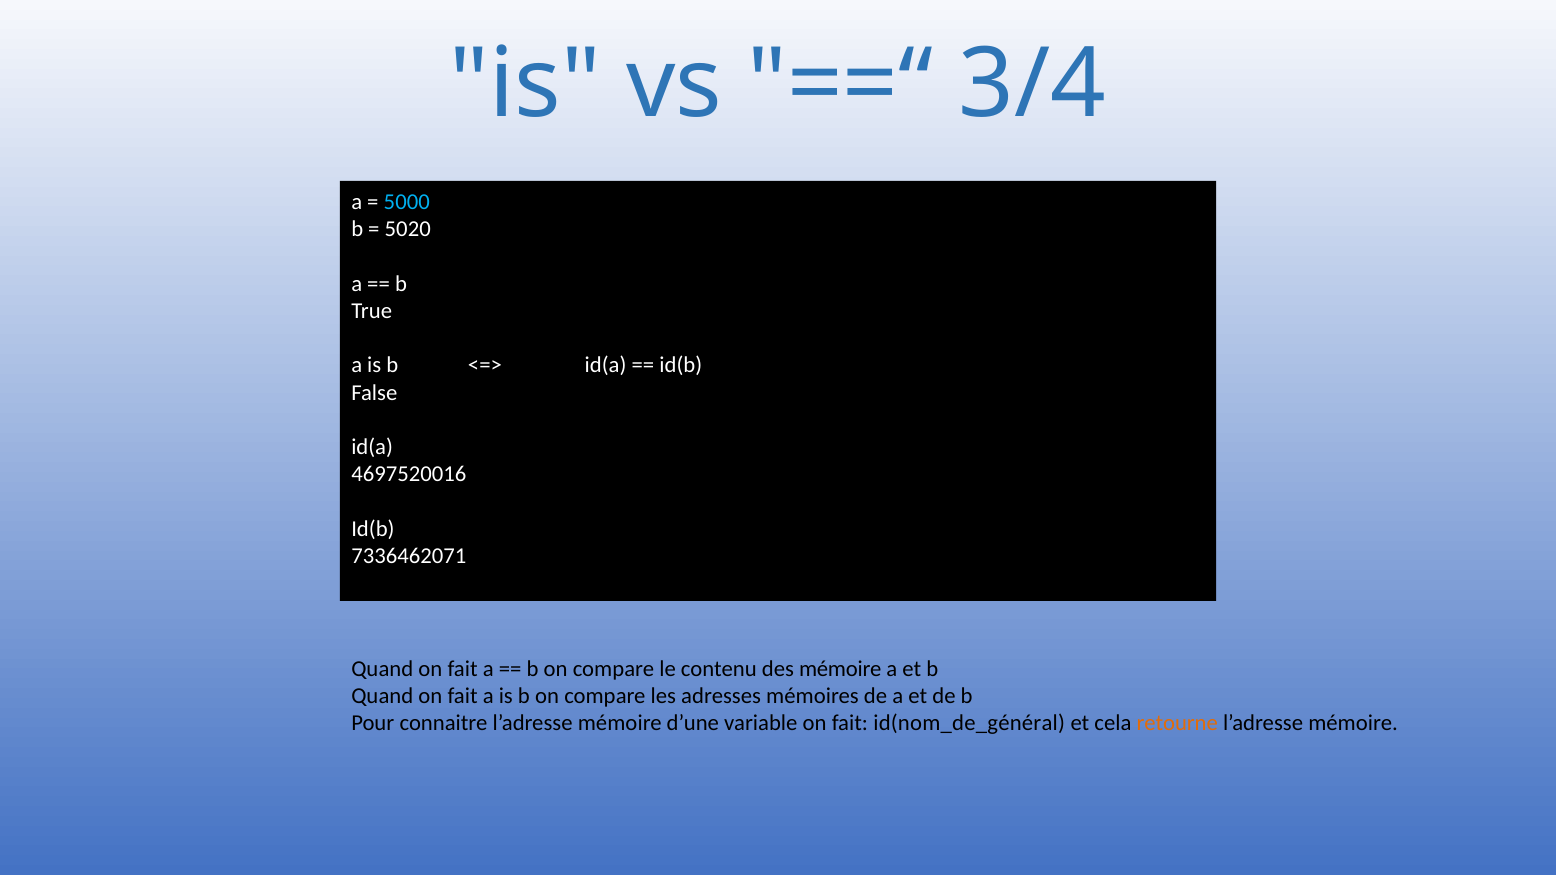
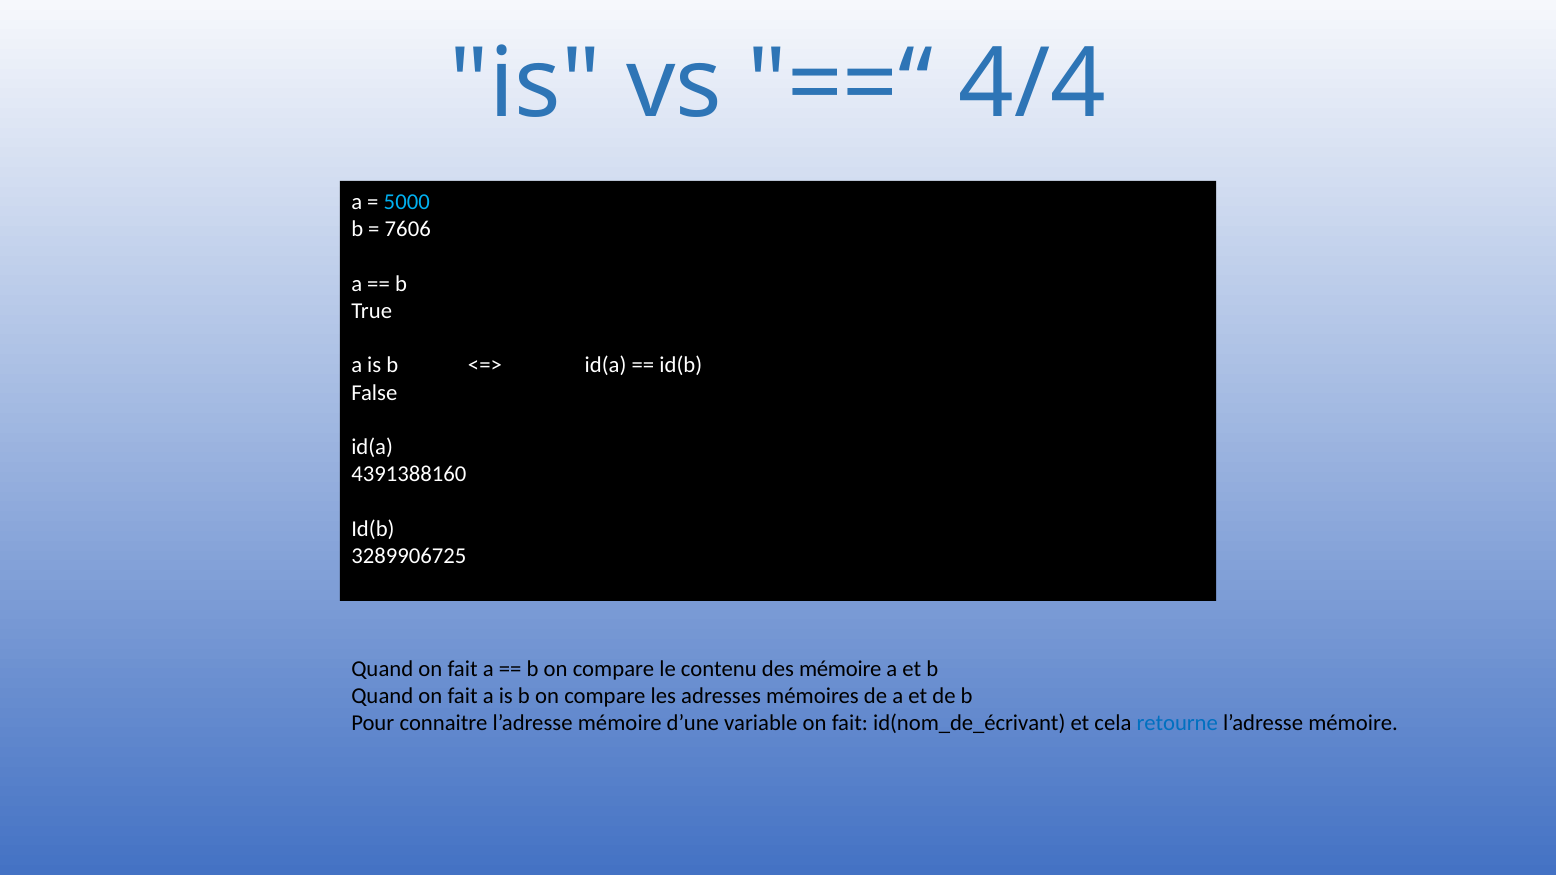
3/4: 3/4 -> 4/4
5020: 5020 -> 7606
4697520016: 4697520016 -> 4391388160
7336462071: 7336462071 -> 3289906725
id(nom_de_général: id(nom_de_général -> id(nom_de_écrivant
retourne colour: orange -> blue
